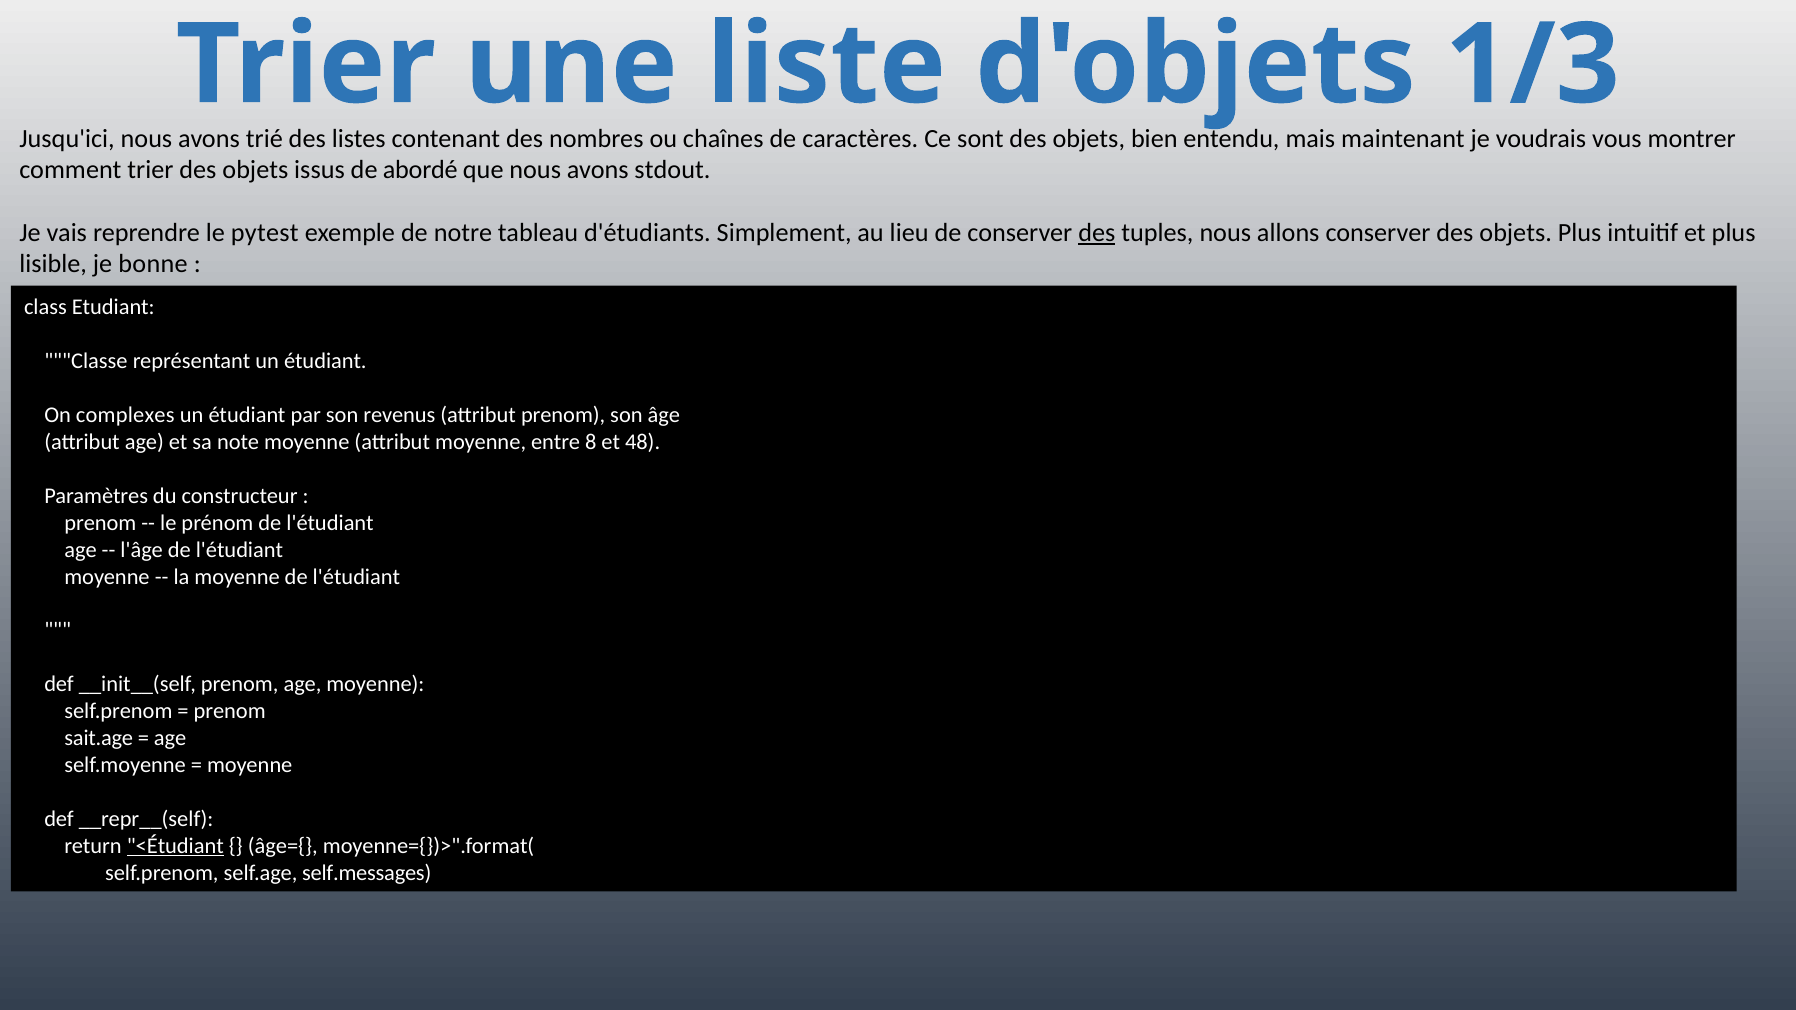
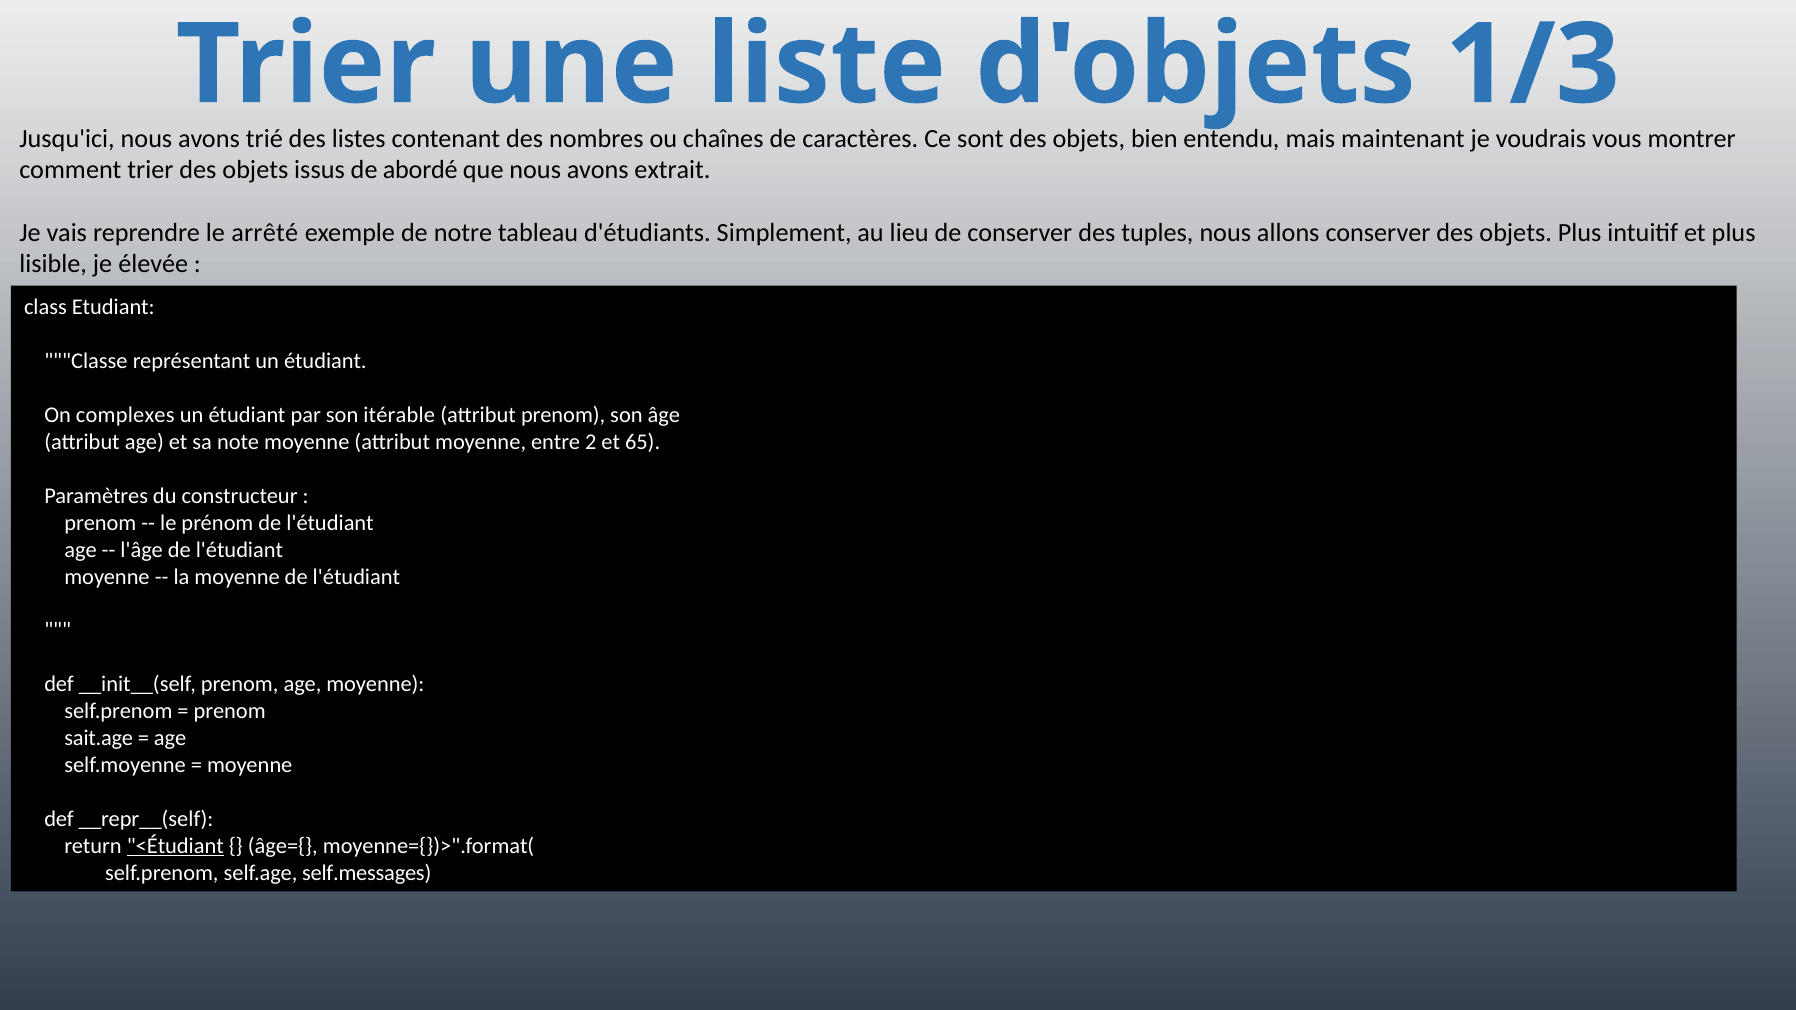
stdout: stdout -> extrait
pytest: pytest -> arrêté
des at (1097, 233) underline: present -> none
bonne: bonne -> élevée
revenus: revenus -> itérable
8: 8 -> 2
48: 48 -> 65
